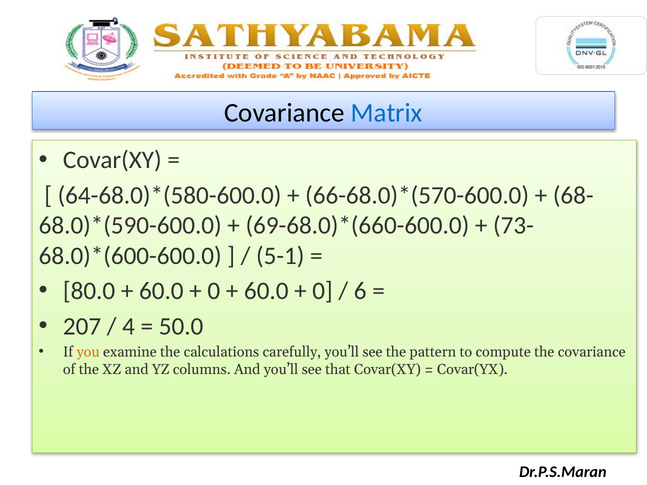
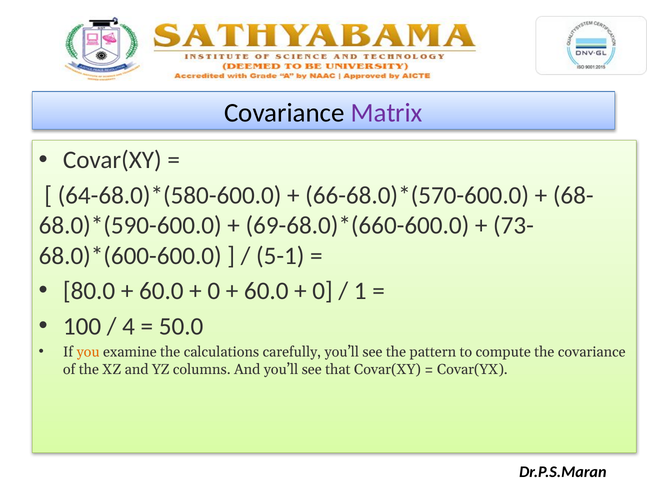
Matrix colour: blue -> purple
6: 6 -> 1
207: 207 -> 100
